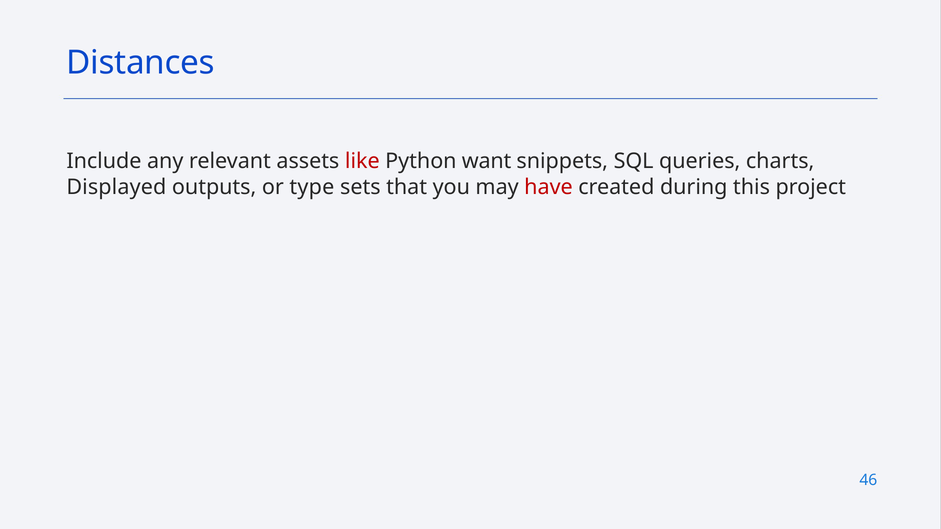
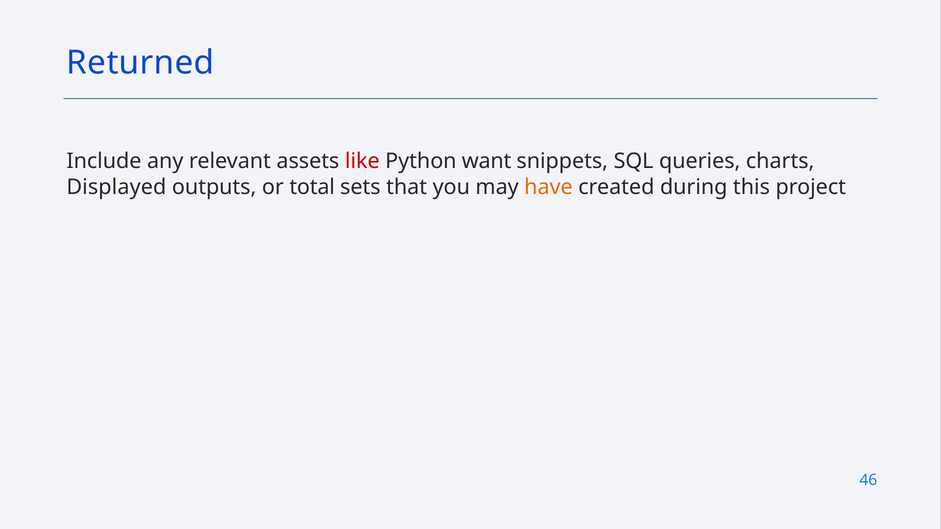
Distances: Distances -> Returned
type: type -> total
have colour: red -> orange
